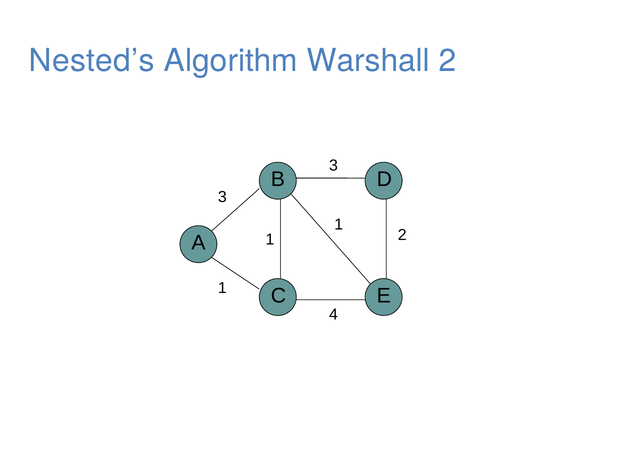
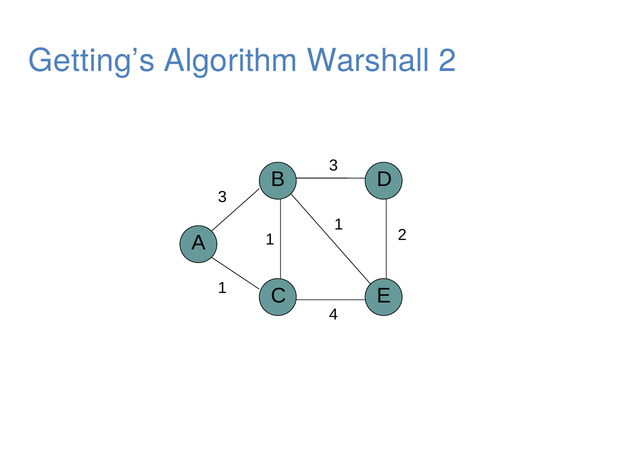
Nested’s: Nested’s -> Getting’s
